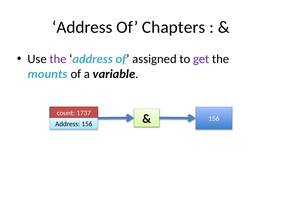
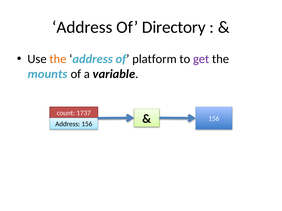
Chapters: Chapters -> Directory
the at (58, 59) colour: purple -> orange
assigned: assigned -> platform
